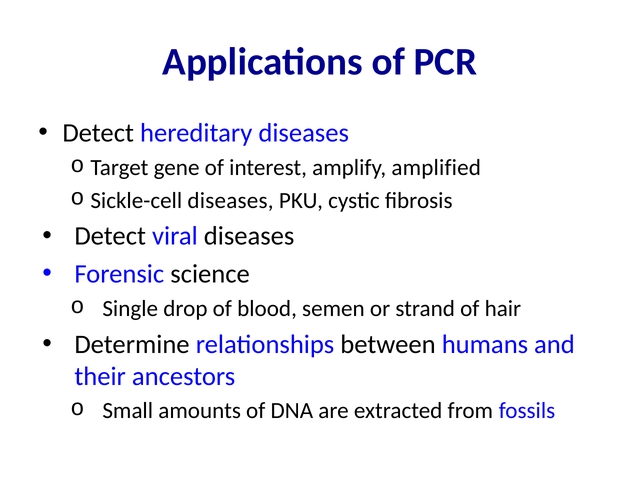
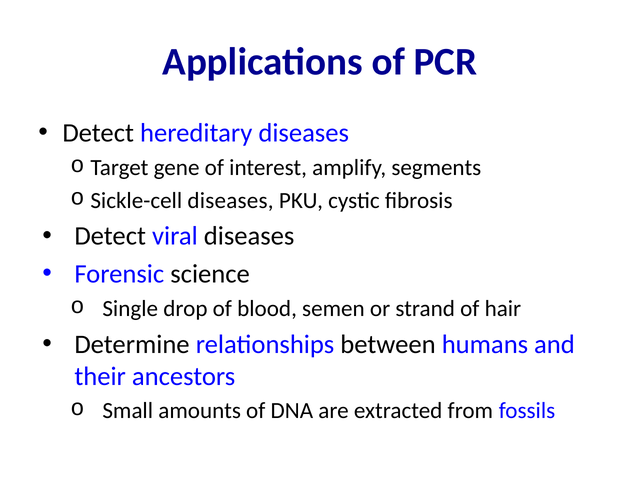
amplified: amplified -> segments
